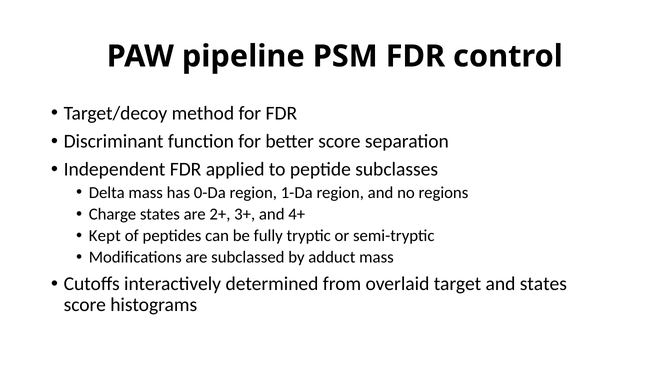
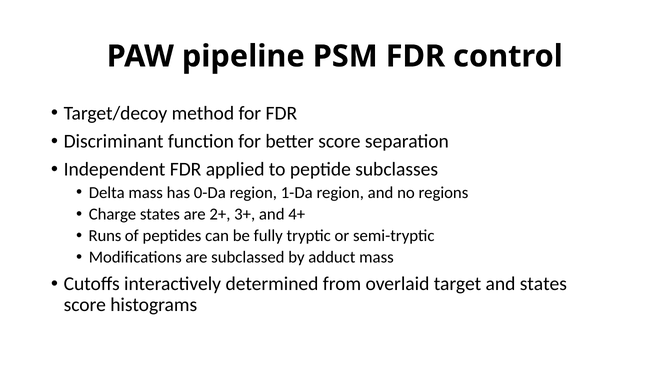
Kept: Kept -> Runs
